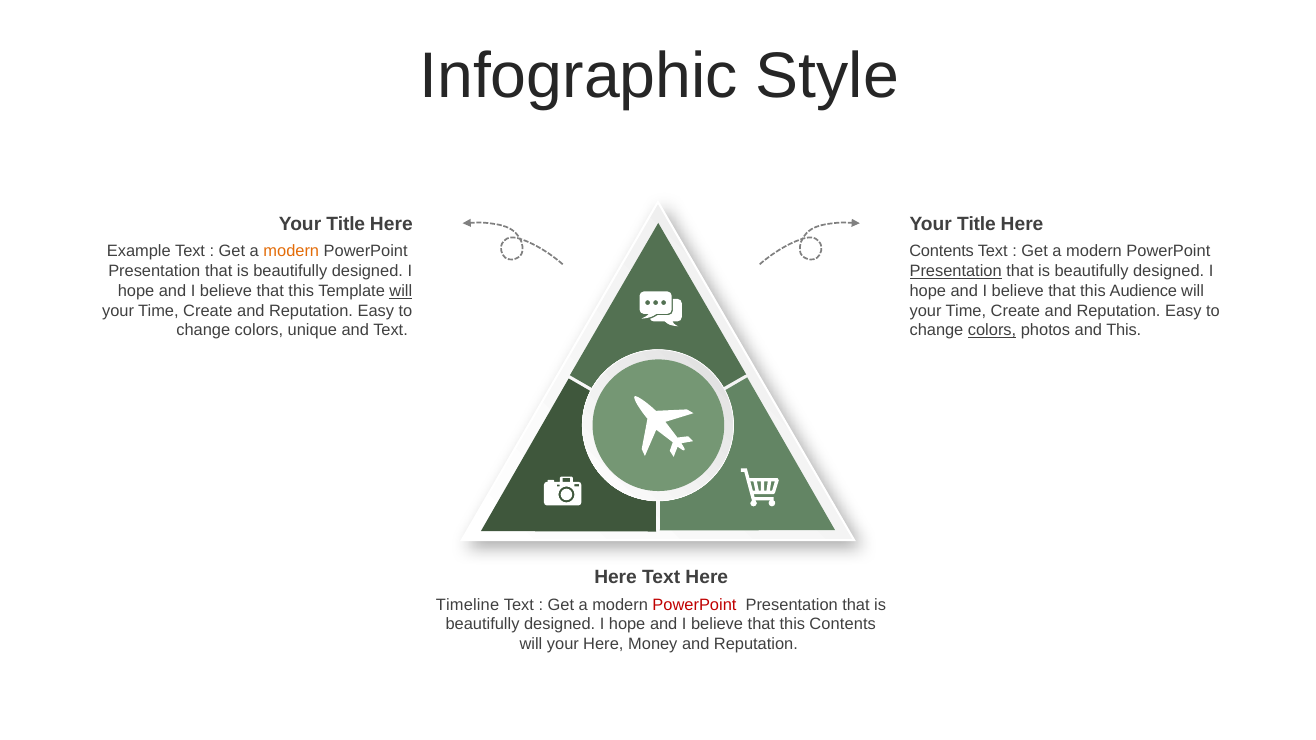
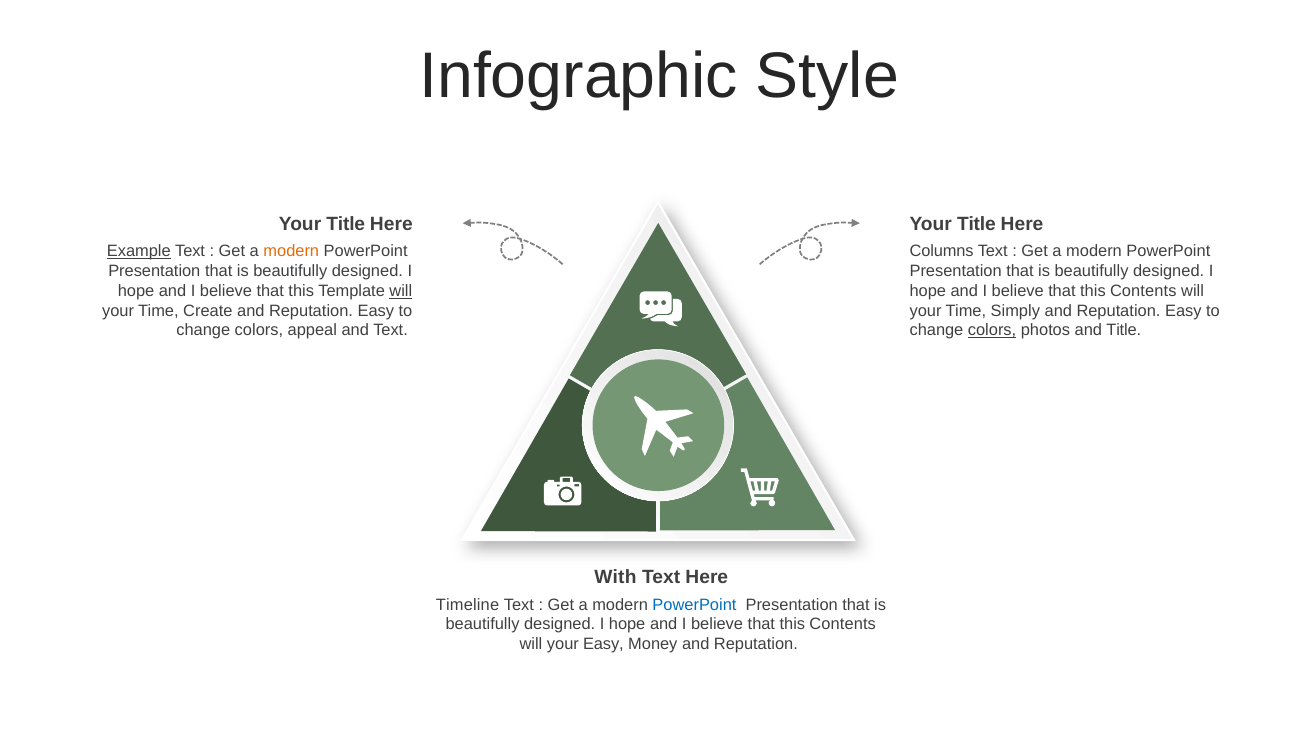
Example underline: none -> present
Contents at (942, 252): Contents -> Columns
Presentation at (956, 271) underline: present -> none
Audience at (1143, 291): Audience -> Contents
Create at (1015, 311): Create -> Simply
unique: unique -> appeal
and This: This -> Title
Here at (616, 577): Here -> With
PowerPoint at (694, 605) colour: red -> blue
your Here: Here -> Easy
